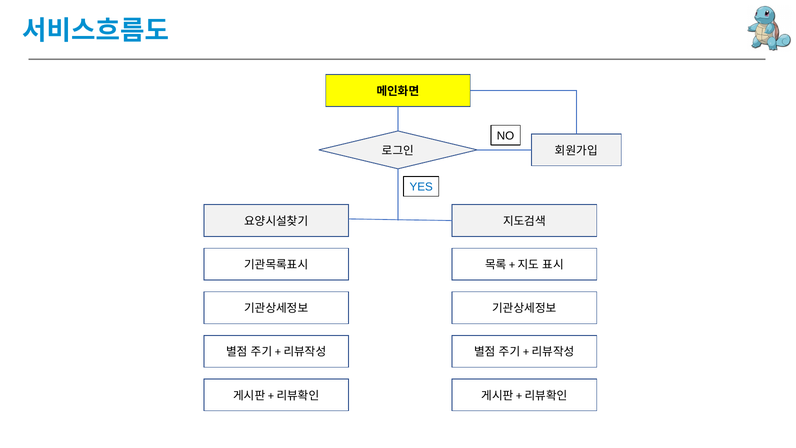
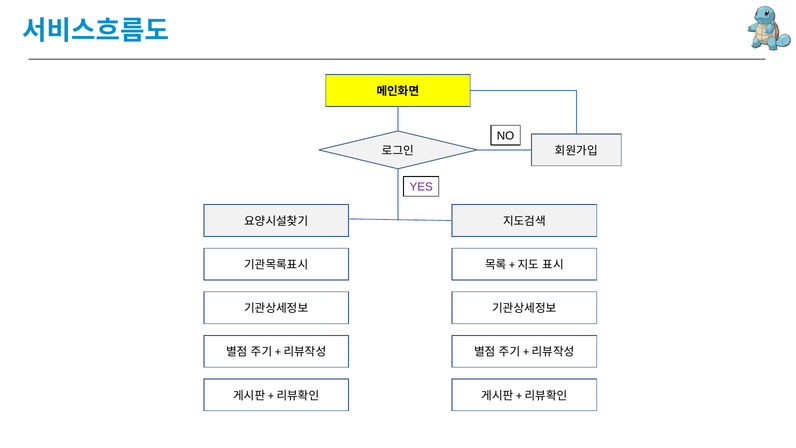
YES colour: blue -> purple
